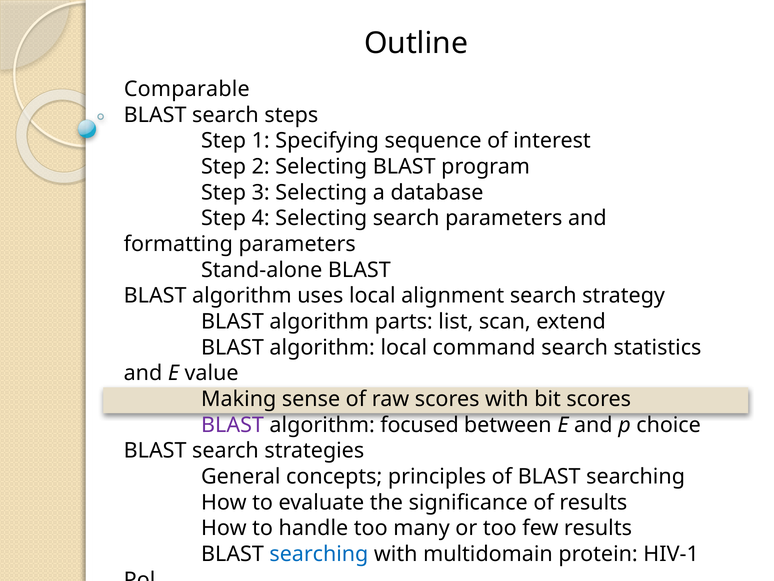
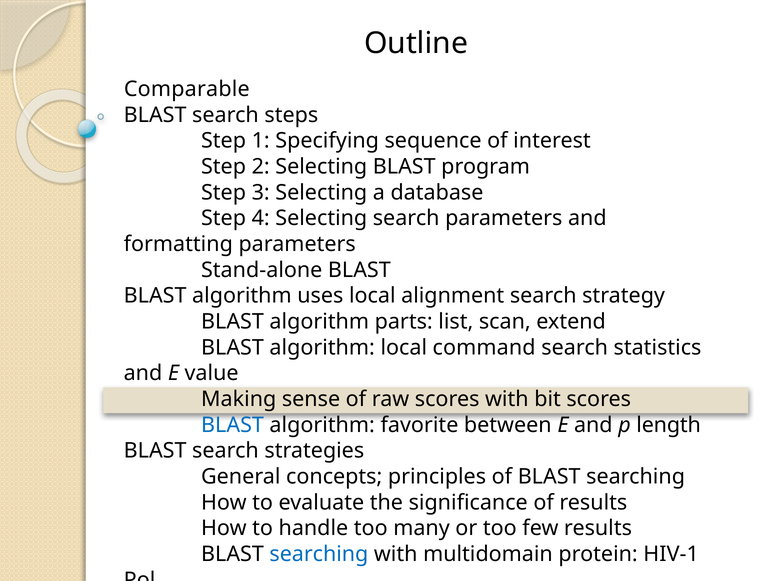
BLAST at (233, 425) colour: purple -> blue
focused: focused -> favorite
choice: choice -> length
